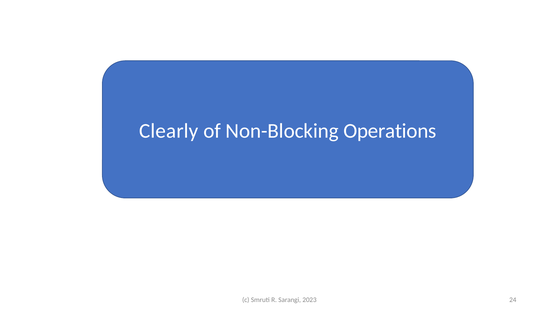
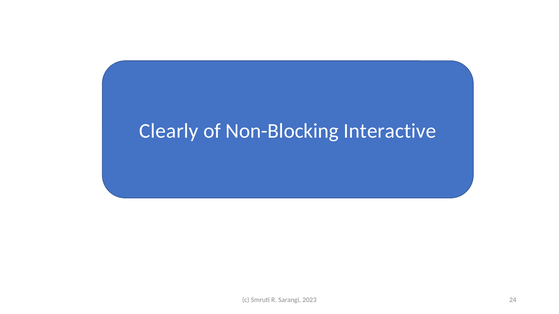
Operations: Operations -> Interactive
